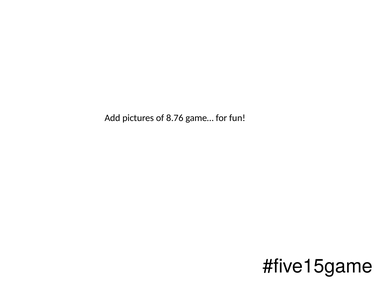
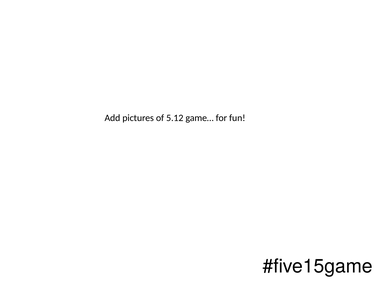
8.76: 8.76 -> 5.12
